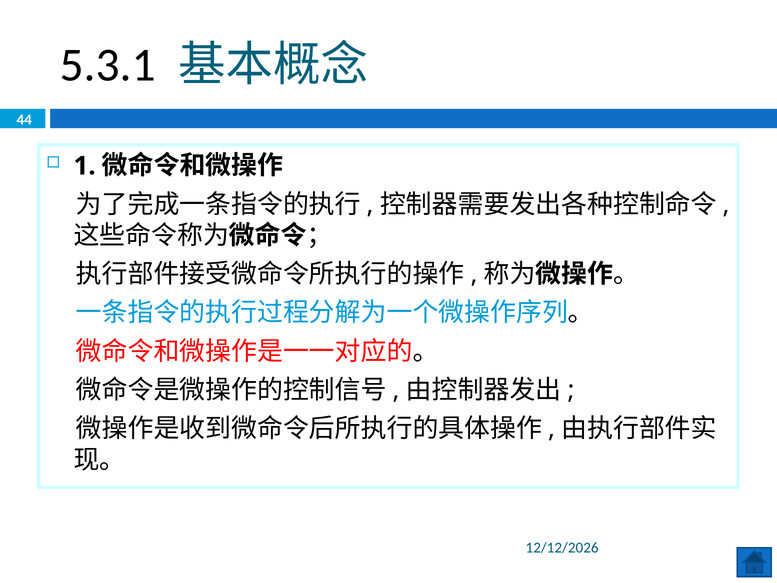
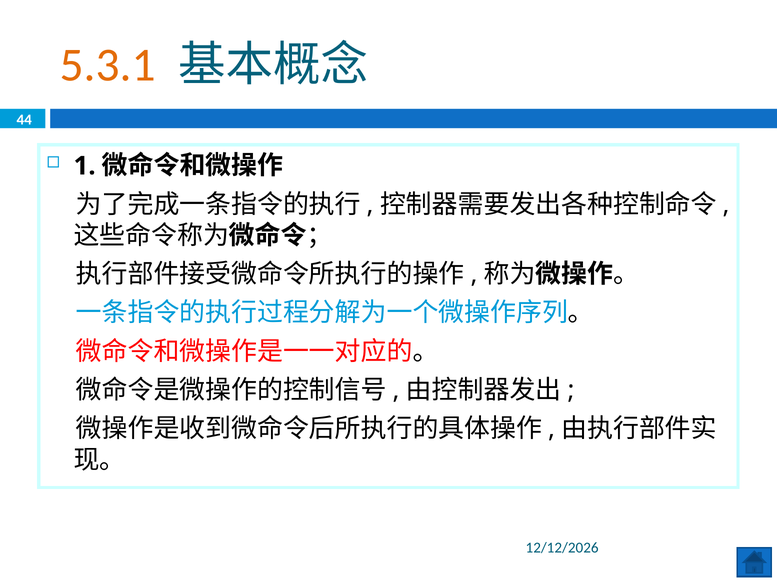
5.3.1 colour: black -> orange
